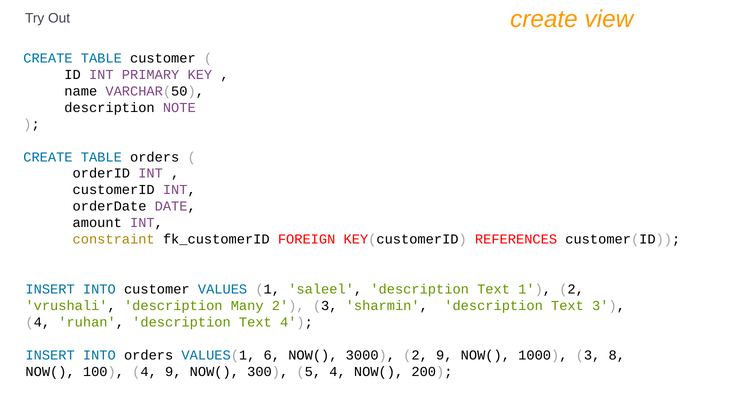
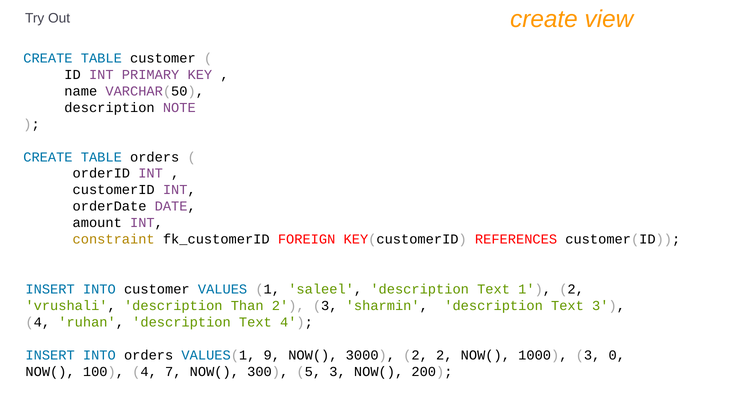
Many: Many -> Than
6: 6 -> 9
2 9: 9 -> 2
8: 8 -> 0
4 9: 9 -> 7
5 4: 4 -> 3
